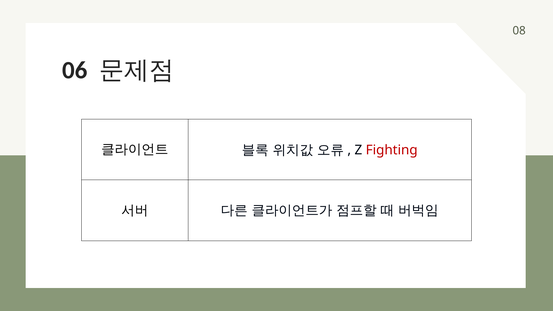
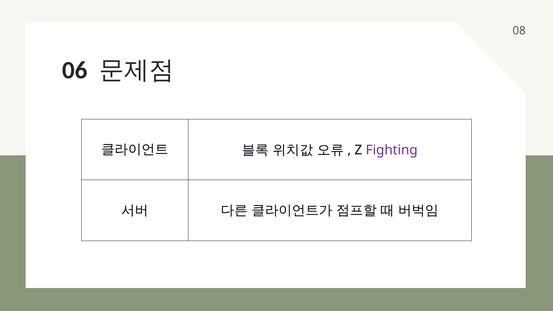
Fighting colour: red -> purple
